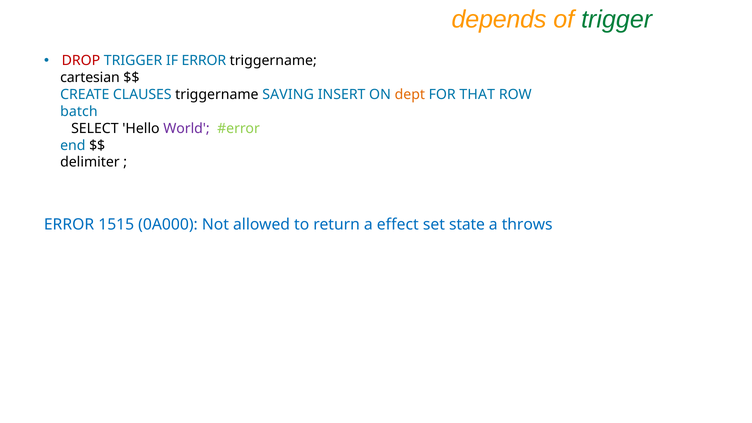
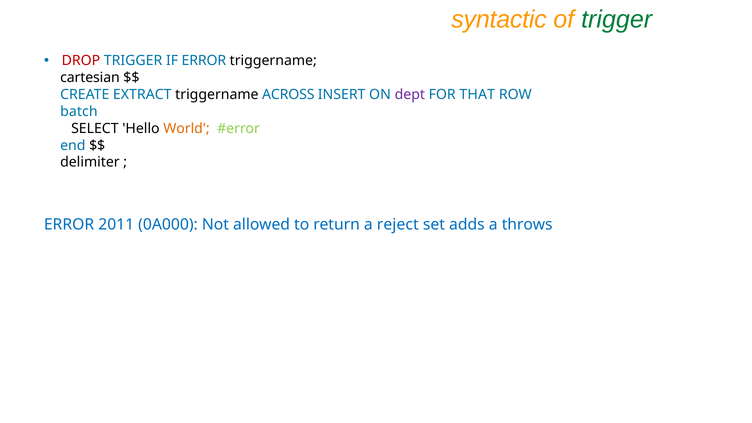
depends: depends -> syntactic
CLAUSES: CLAUSES -> EXTRACT
SAVING: SAVING -> ACROSS
dept colour: orange -> purple
World colour: purple -> orange
1515: 1515 -> 2011
effect: effect -> reject
state: state -> adds
